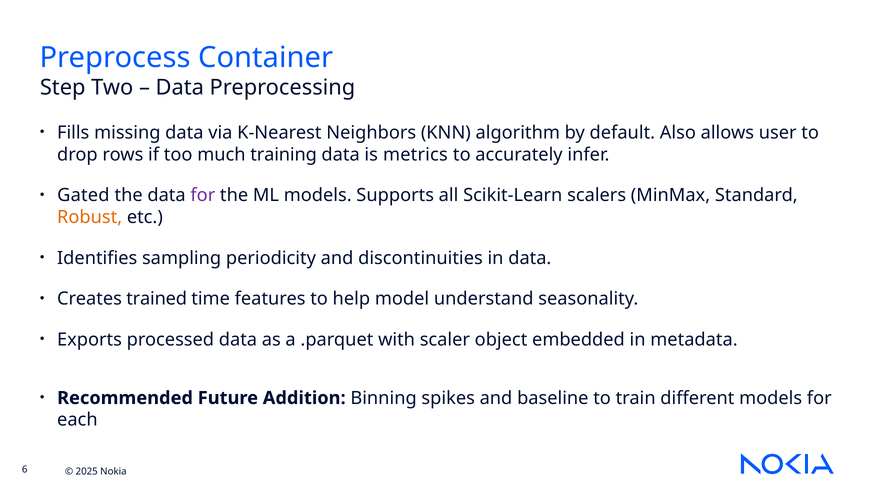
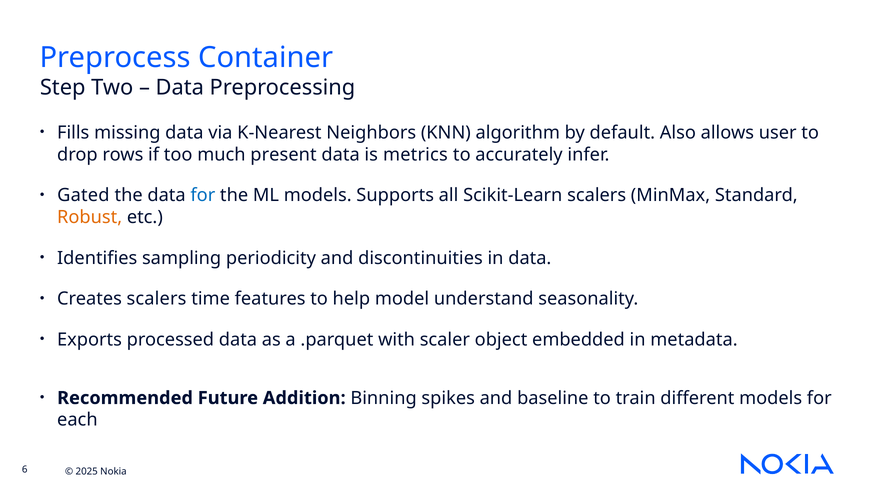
training: training -> present
for at (203, 195) colour: purple -> blue
Creates trained: trained -> scalers
